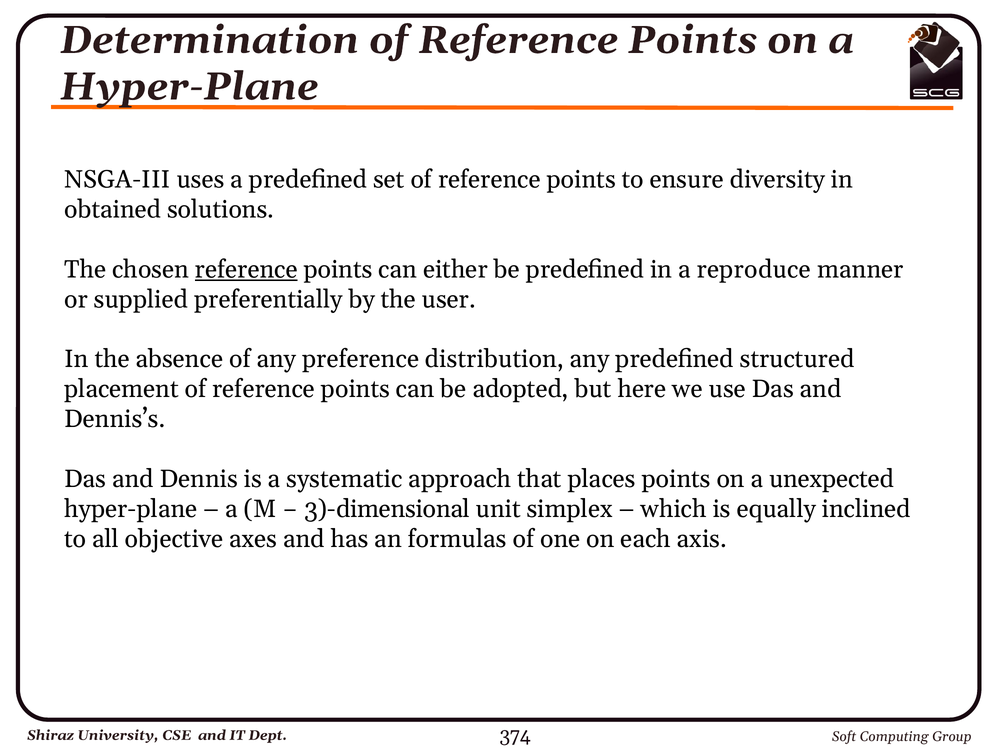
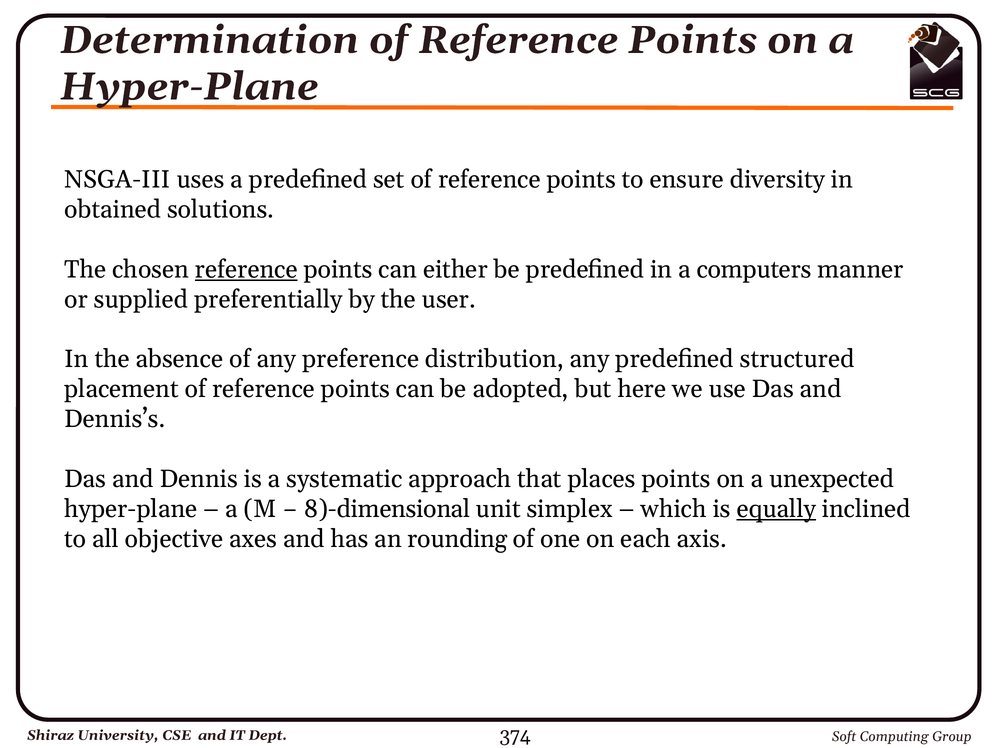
reproduce: reproduce -> computers
3)-dimensional: 3)-dimensional -> 8)-dimensional
equally underline: none -> present
formulas: formulas -> rounding
